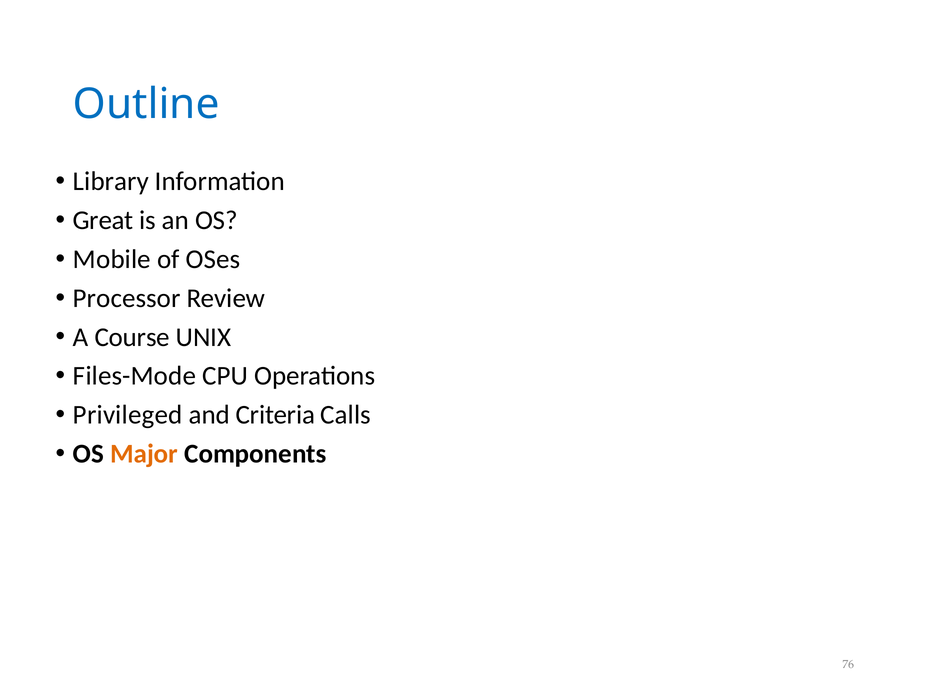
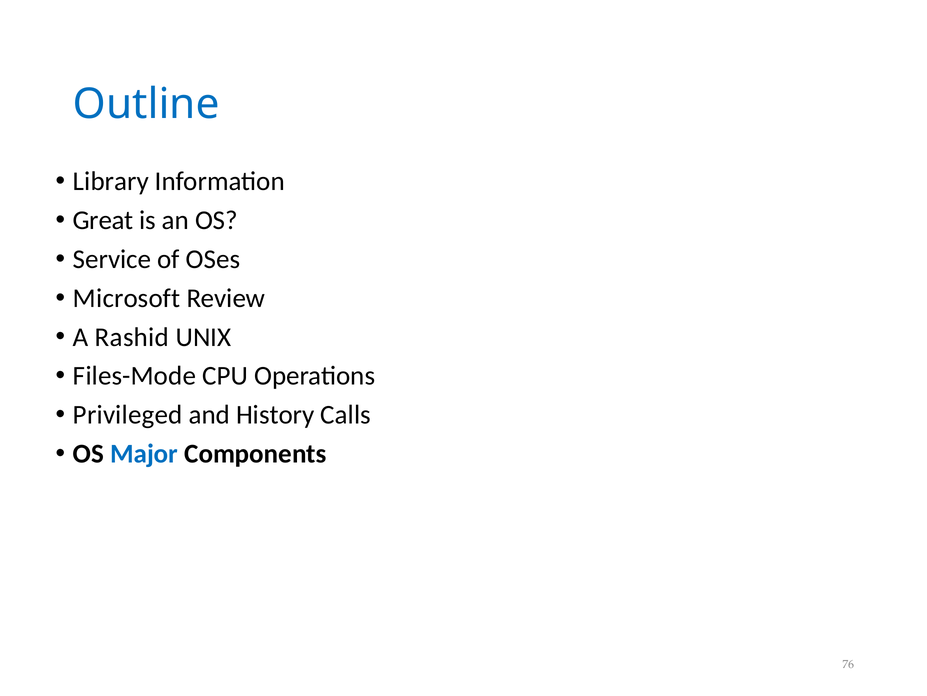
Mobile: Mobile -> Service
Processor: Processor -> Microsoft
Course: Course -> Rashid
Criteria: Criteria -> History
Major colour: orange -> blue
